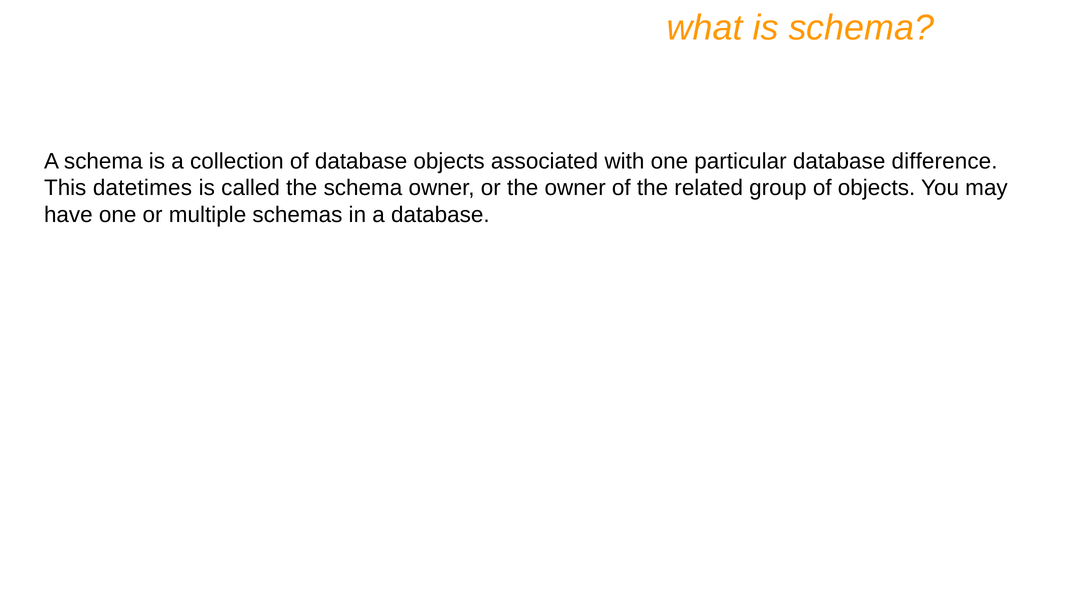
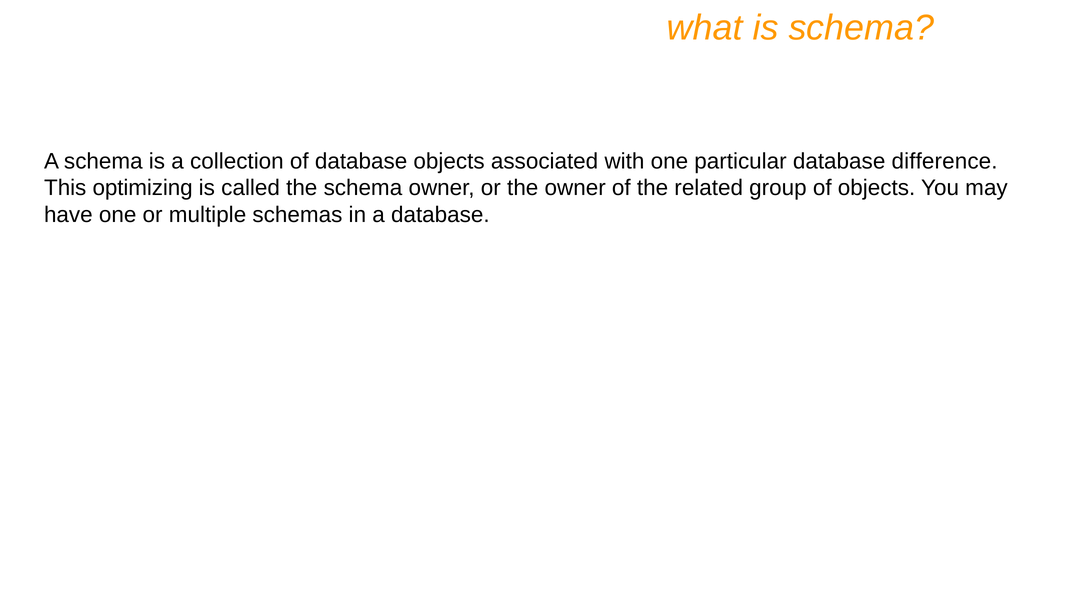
datetimes: datetimes -> optimizing
